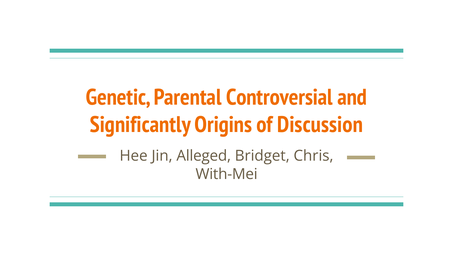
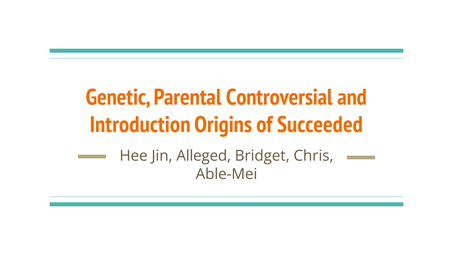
Significantly: Significantly -> Introduction
Discussion: Discussion -> Succeeded
With-Mei: With-Mei -> Able-Mei
